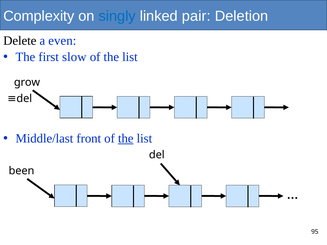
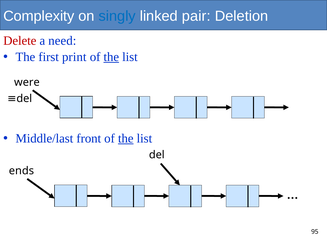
Delete colour: black -> red
even: even -> need
slow: slow -> print
the at (111, 57) underline: none -> present
grow: grow -> were
been: been -> ends
